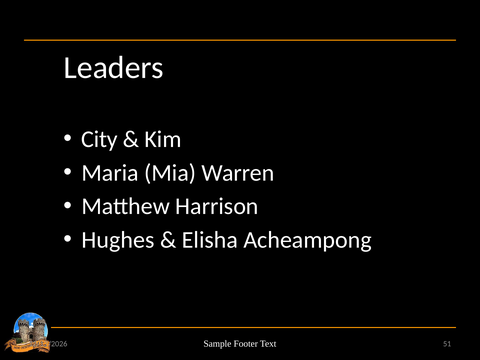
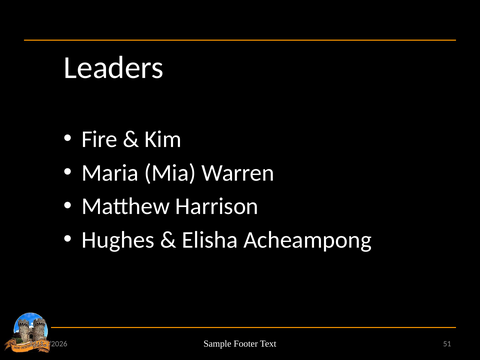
City: City -> Fire
